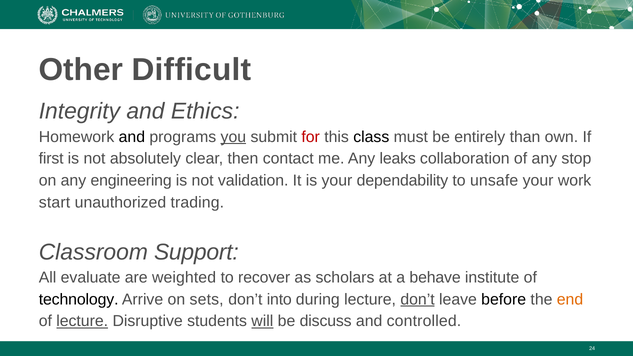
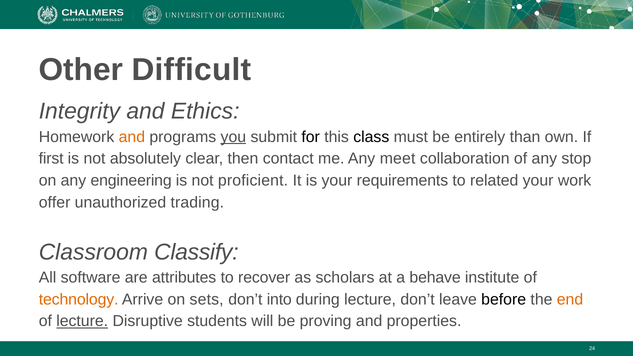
and at (132, 137) colour: black -> orange
for colour: red -> black
leaks: leaks -> meet
validation: validation -> proficient
dependability: dependability -> requirements
unsafe: unsafe -> related
start: start -> offer
Support: Support -> Classify
evaluate: evaluate -> software
weighted: weighted -> attributes
technology colour: black -> orange
don’t at (418, 299) underline: present -> none
will underline: present -> none
discuss: discuss -> proving
controlled: controlled -> properties
